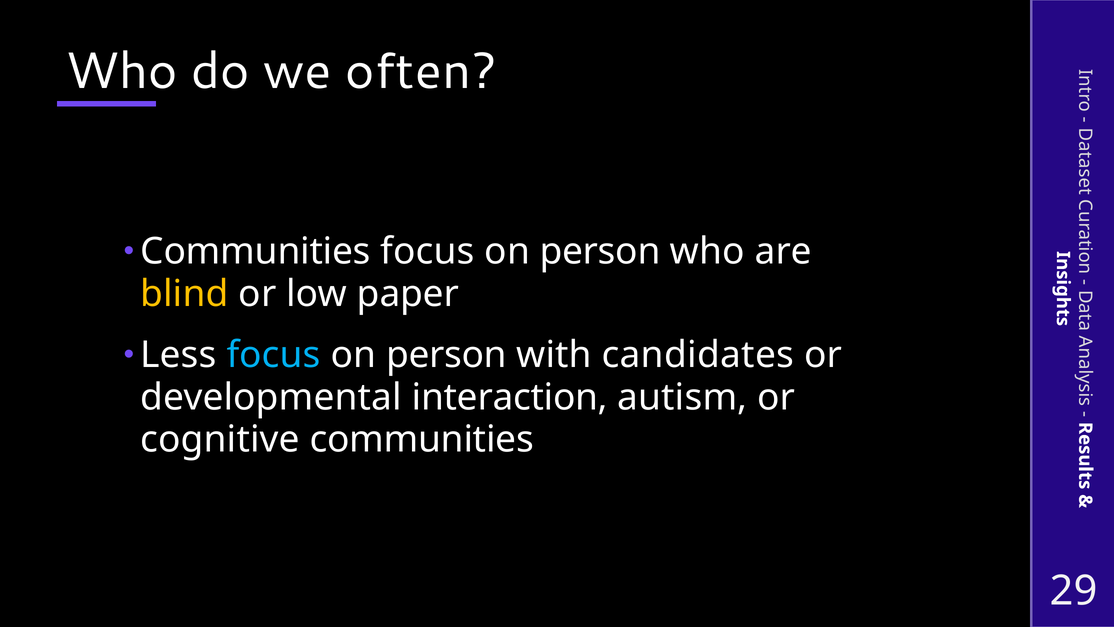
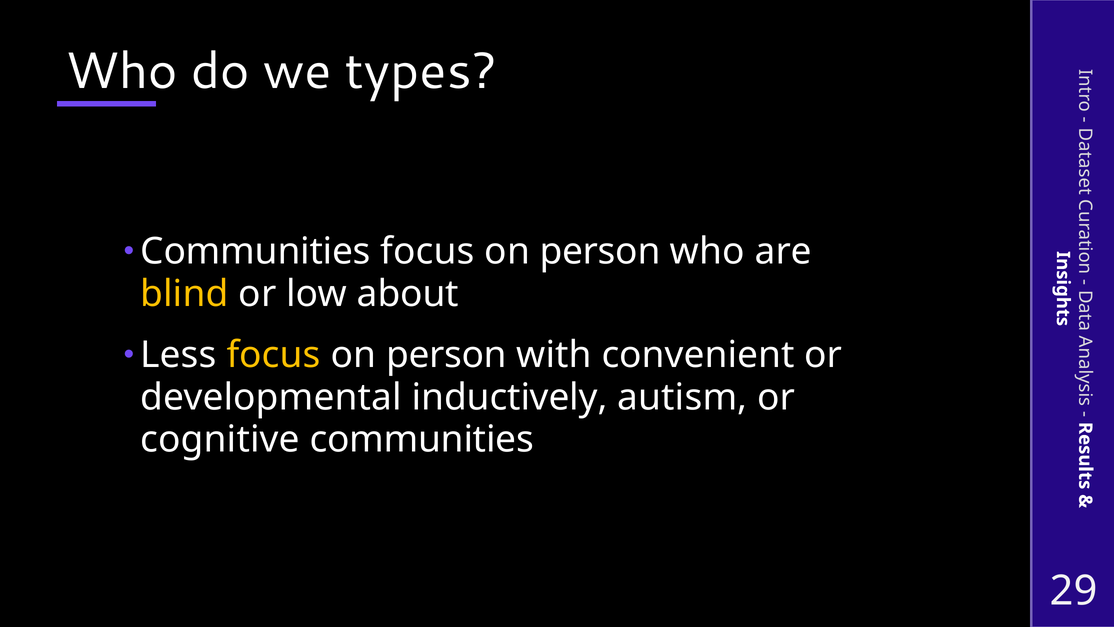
often: often -> types
paper: paper -> about
focus at (274, 355) colour: light blue -> yellow
candidates: candidates -> convenient
interaction: interaction -> inductively
